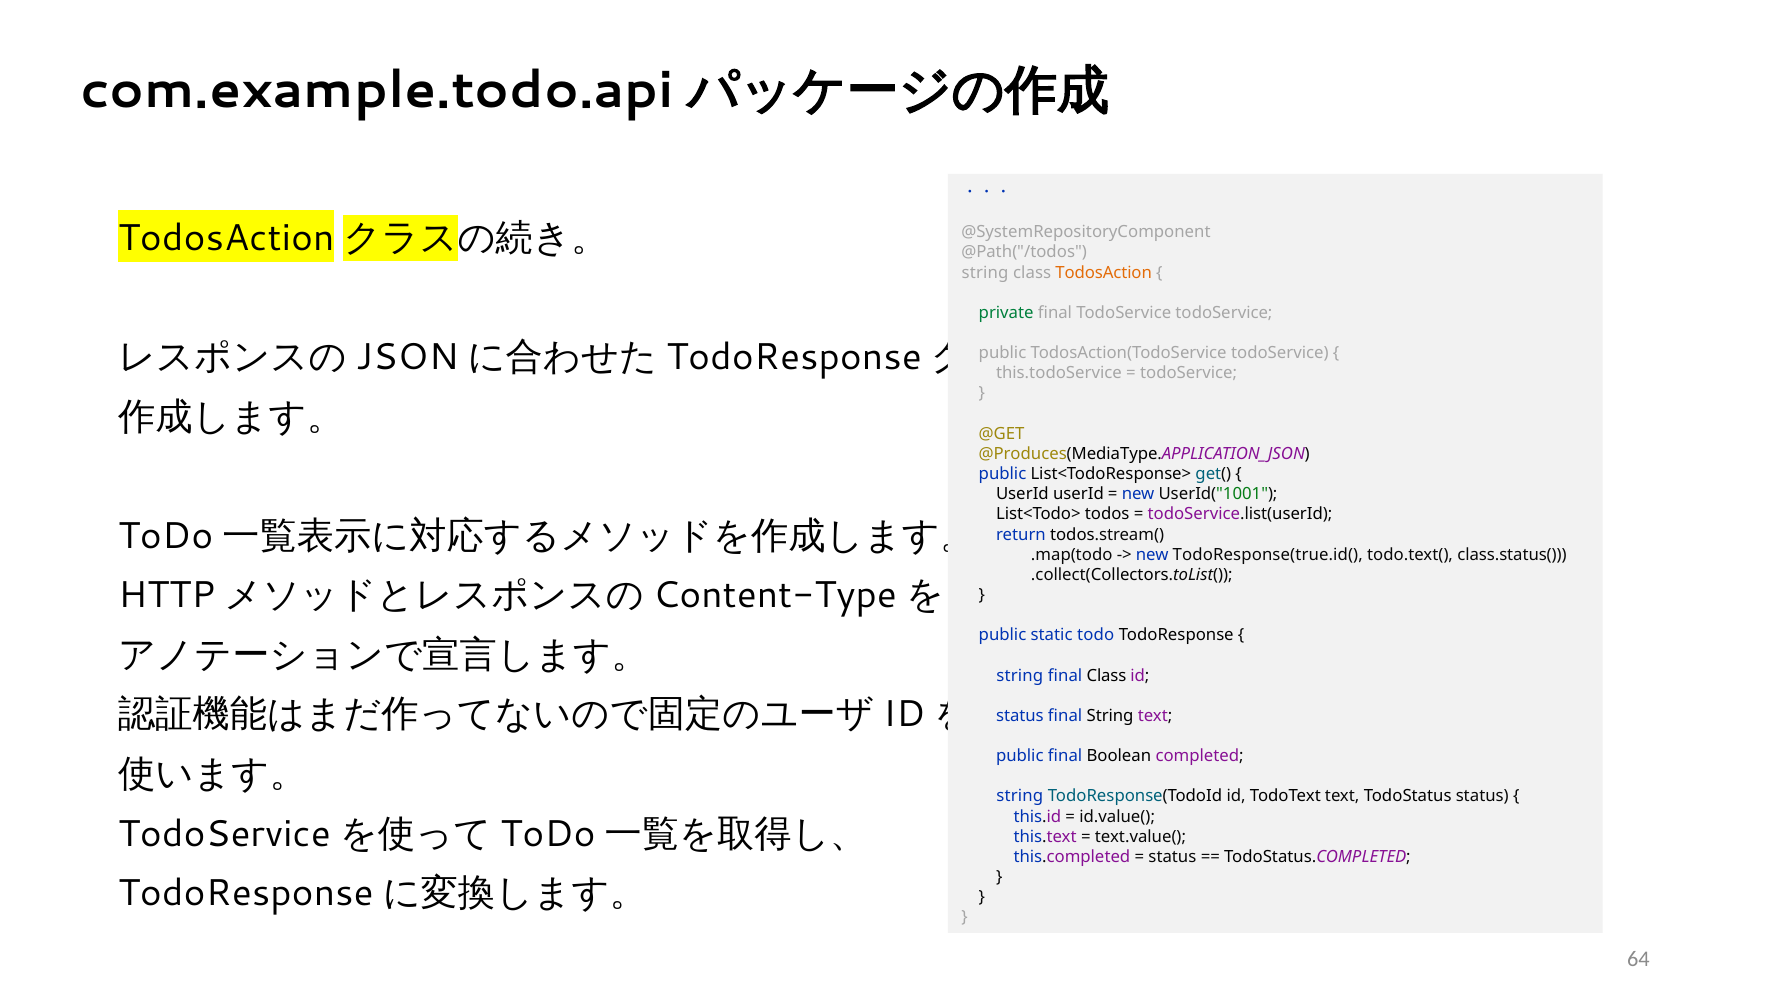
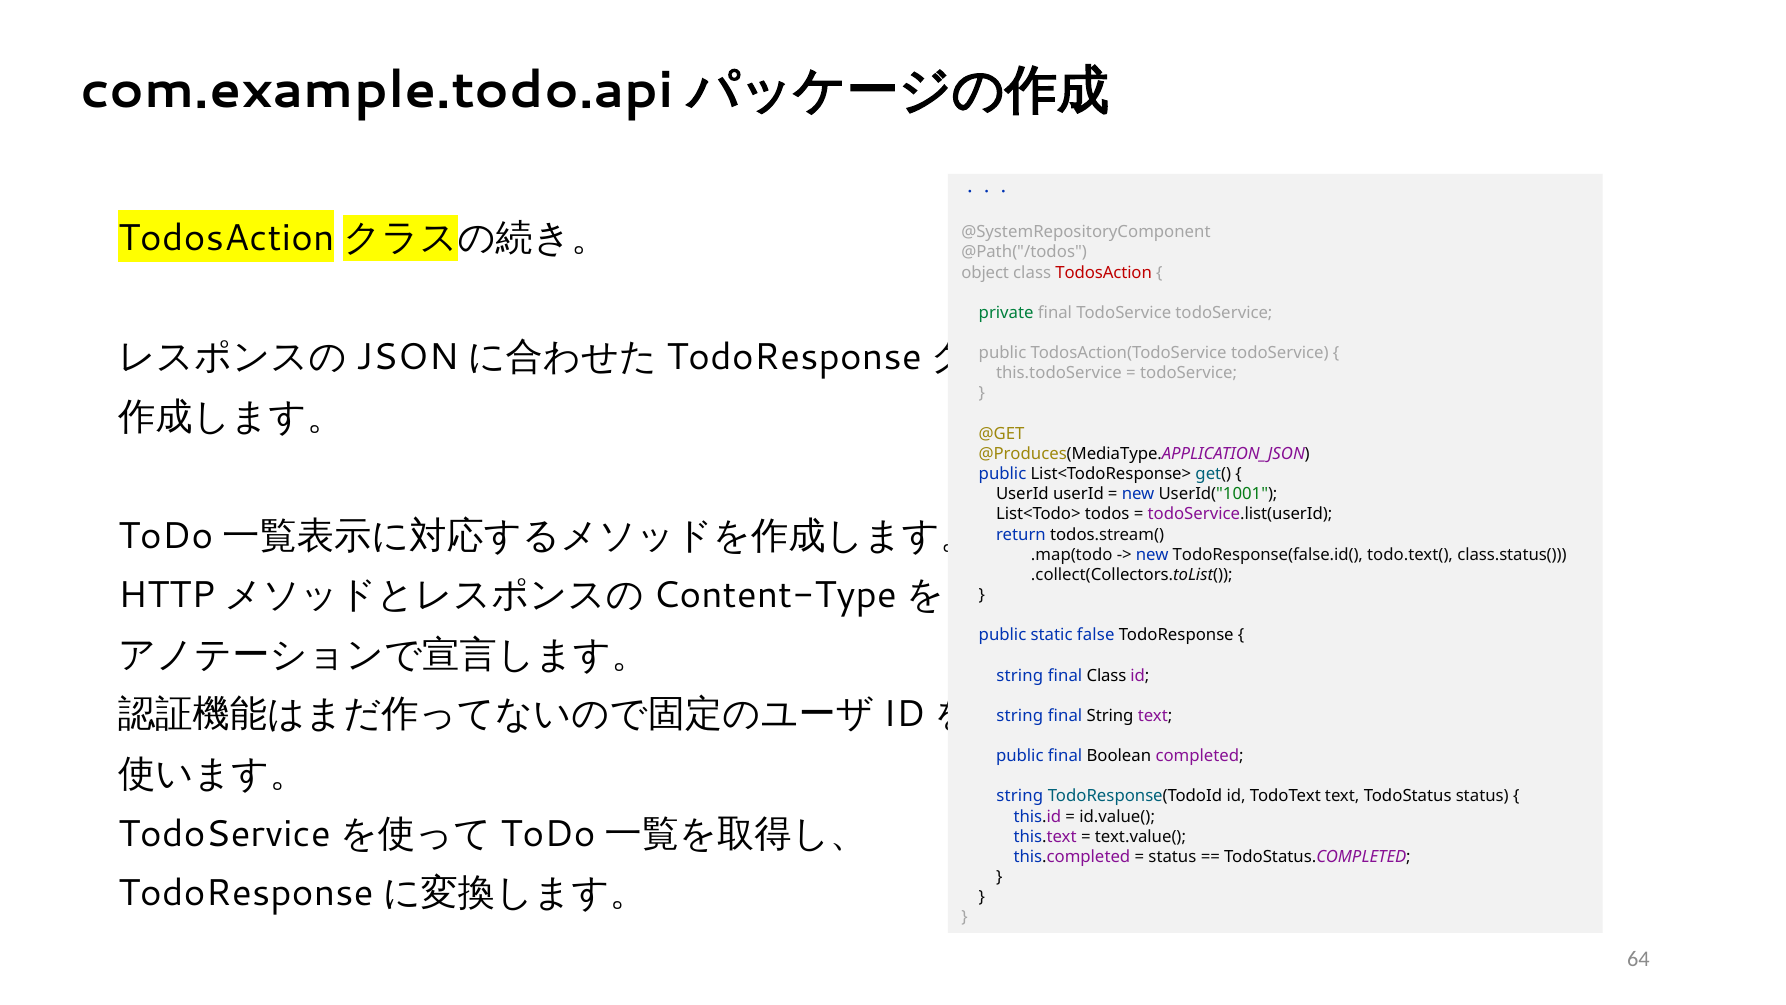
string at (985, 272): string -> object
TodosAction colour: orange -> red
TodoResponse(true.id(: TodoResponse(true.id( -> TodoResponse(false.id(
todo: todo -> false
status at (1020, 716): status -> string
